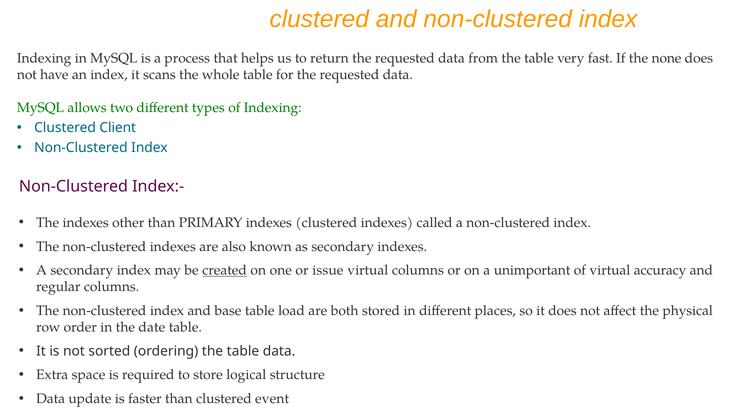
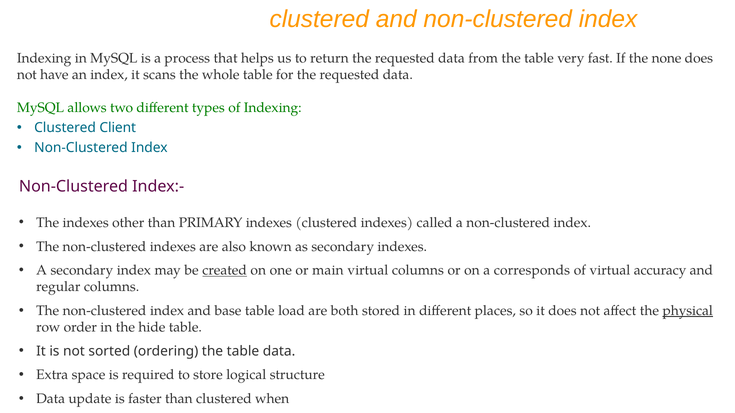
issue: issue -> main
unimportant: unimportant -> corresponds
physical underline: none -> present
date: date -> hide
event: event -> when
